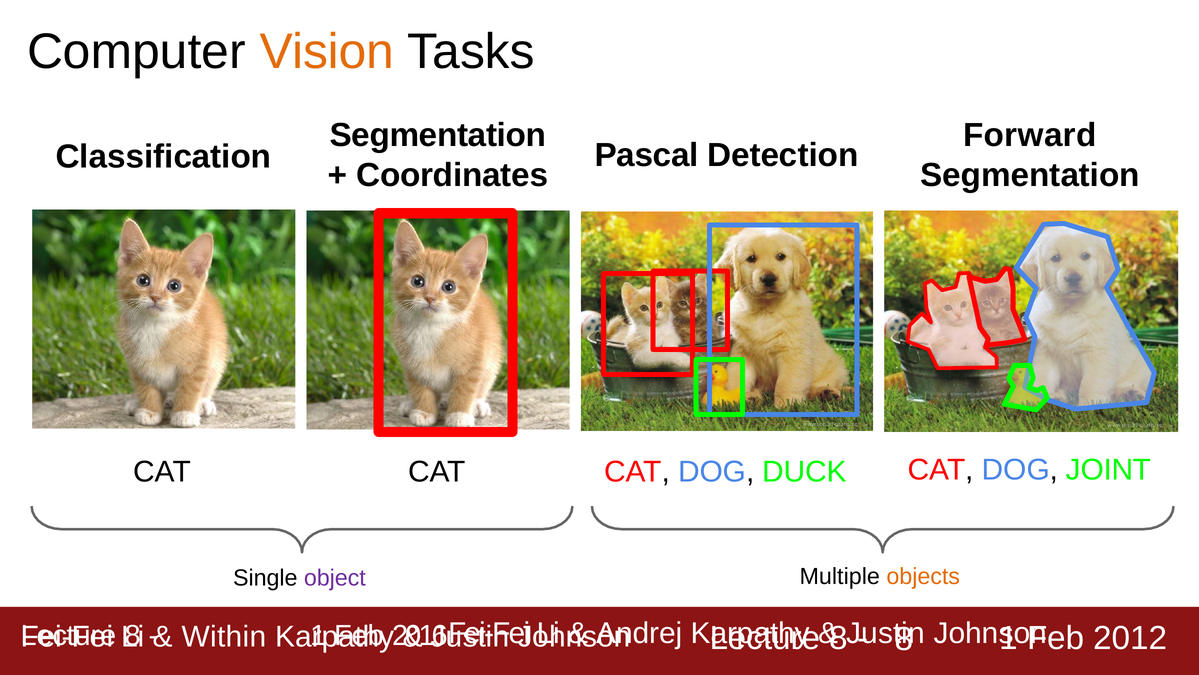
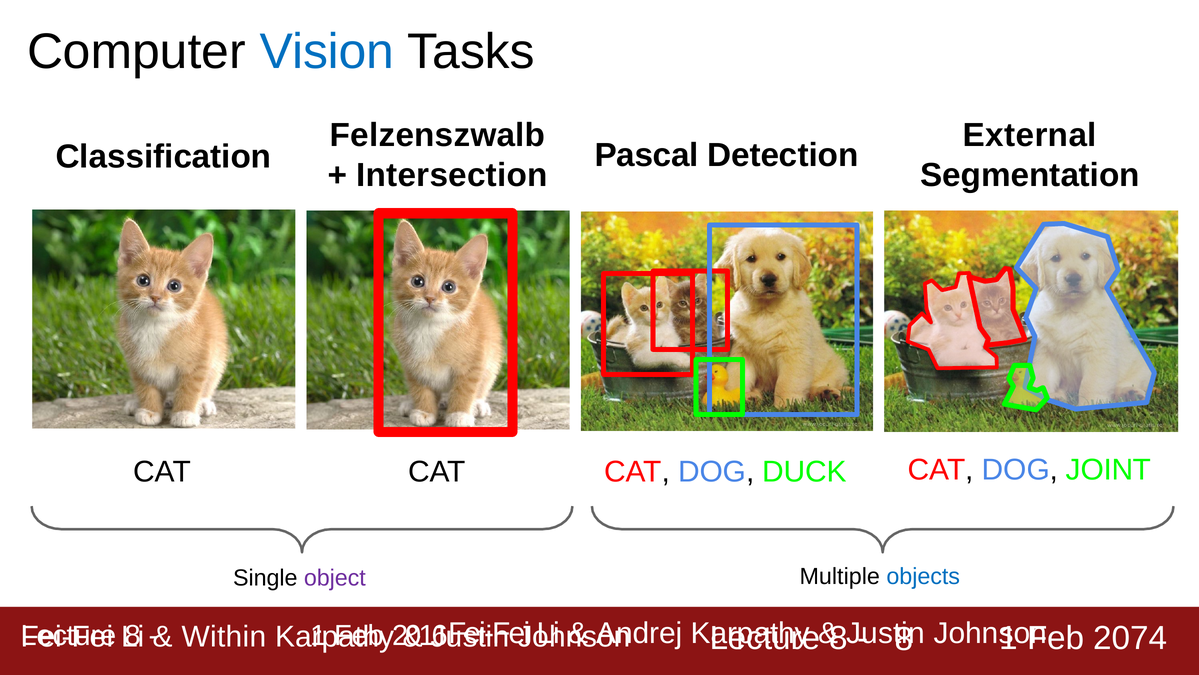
Vision colour: orange -> blue
Segmentation at (438, 135): Segmentation -> Felzenszwalb
Forward: Forward -> External
Coordinates: Coordinates -> Intersection
objects colour: orange -> blue
2012: 2012 -> 2074
